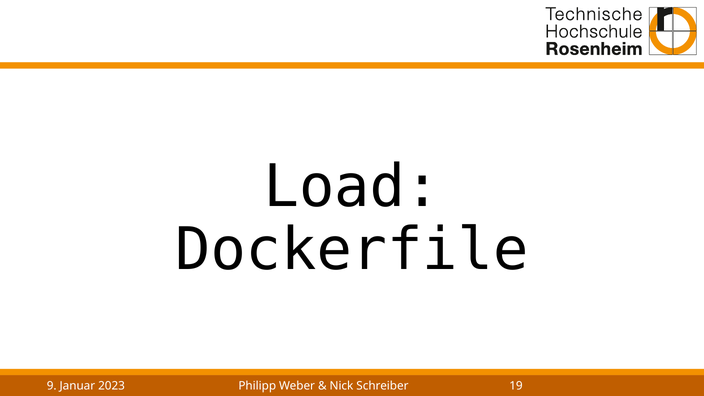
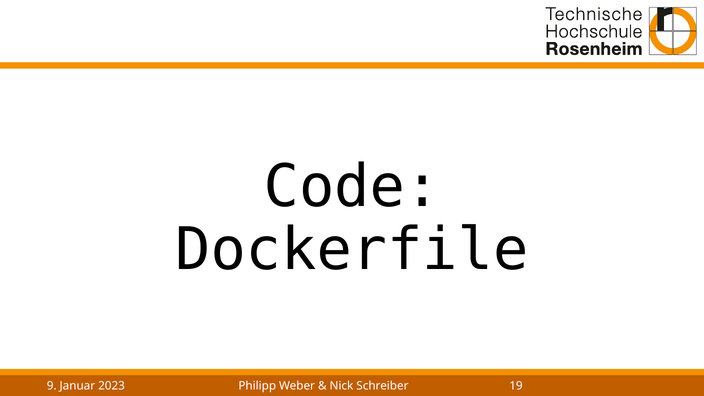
Load: Load -> Code
